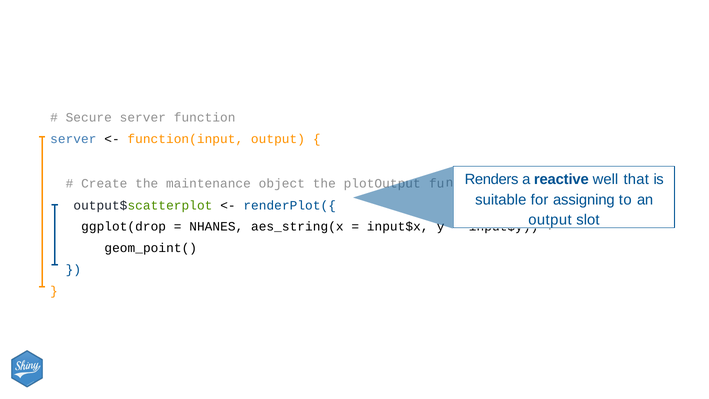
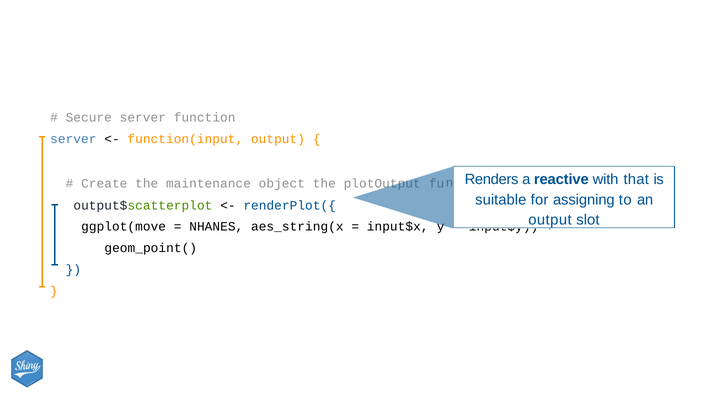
well: well -> with
ggplot(drop: ggplot(drop -> ggplot(move
